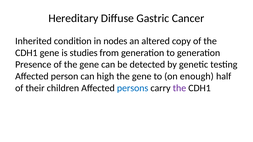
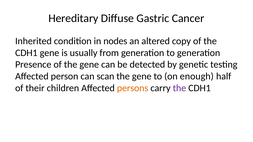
studies: studies -> usually
high: high -> scan
persons colour: blue -> orange
